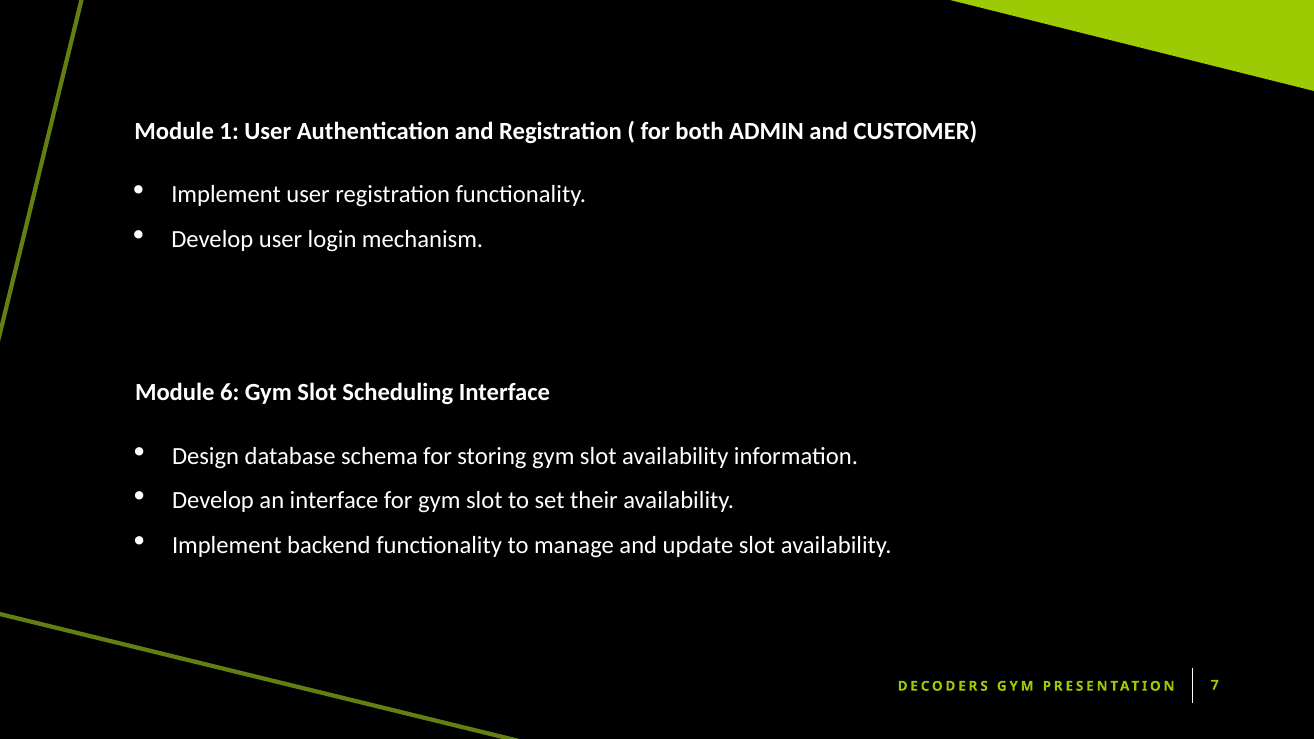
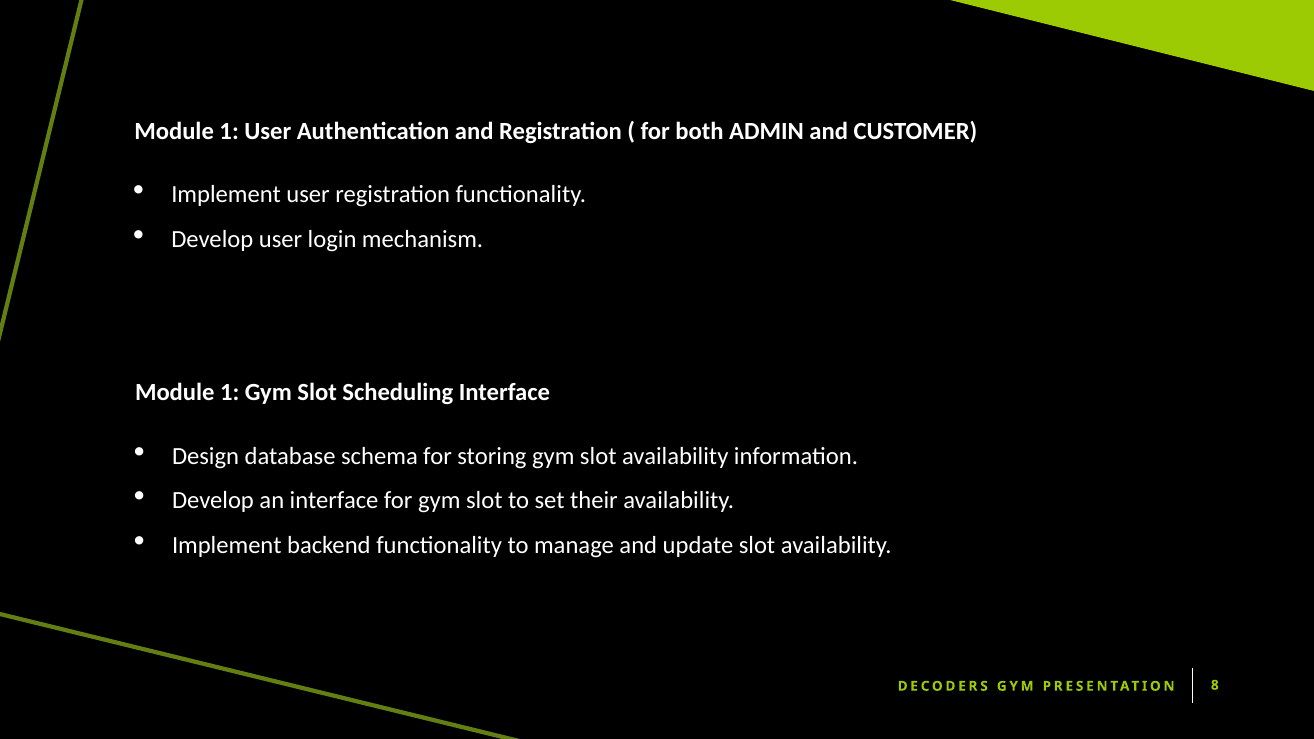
6 at (230, 393): 6 -> 1
7: 7 -> 8
